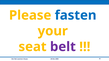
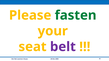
fasten colour: blue -> green
